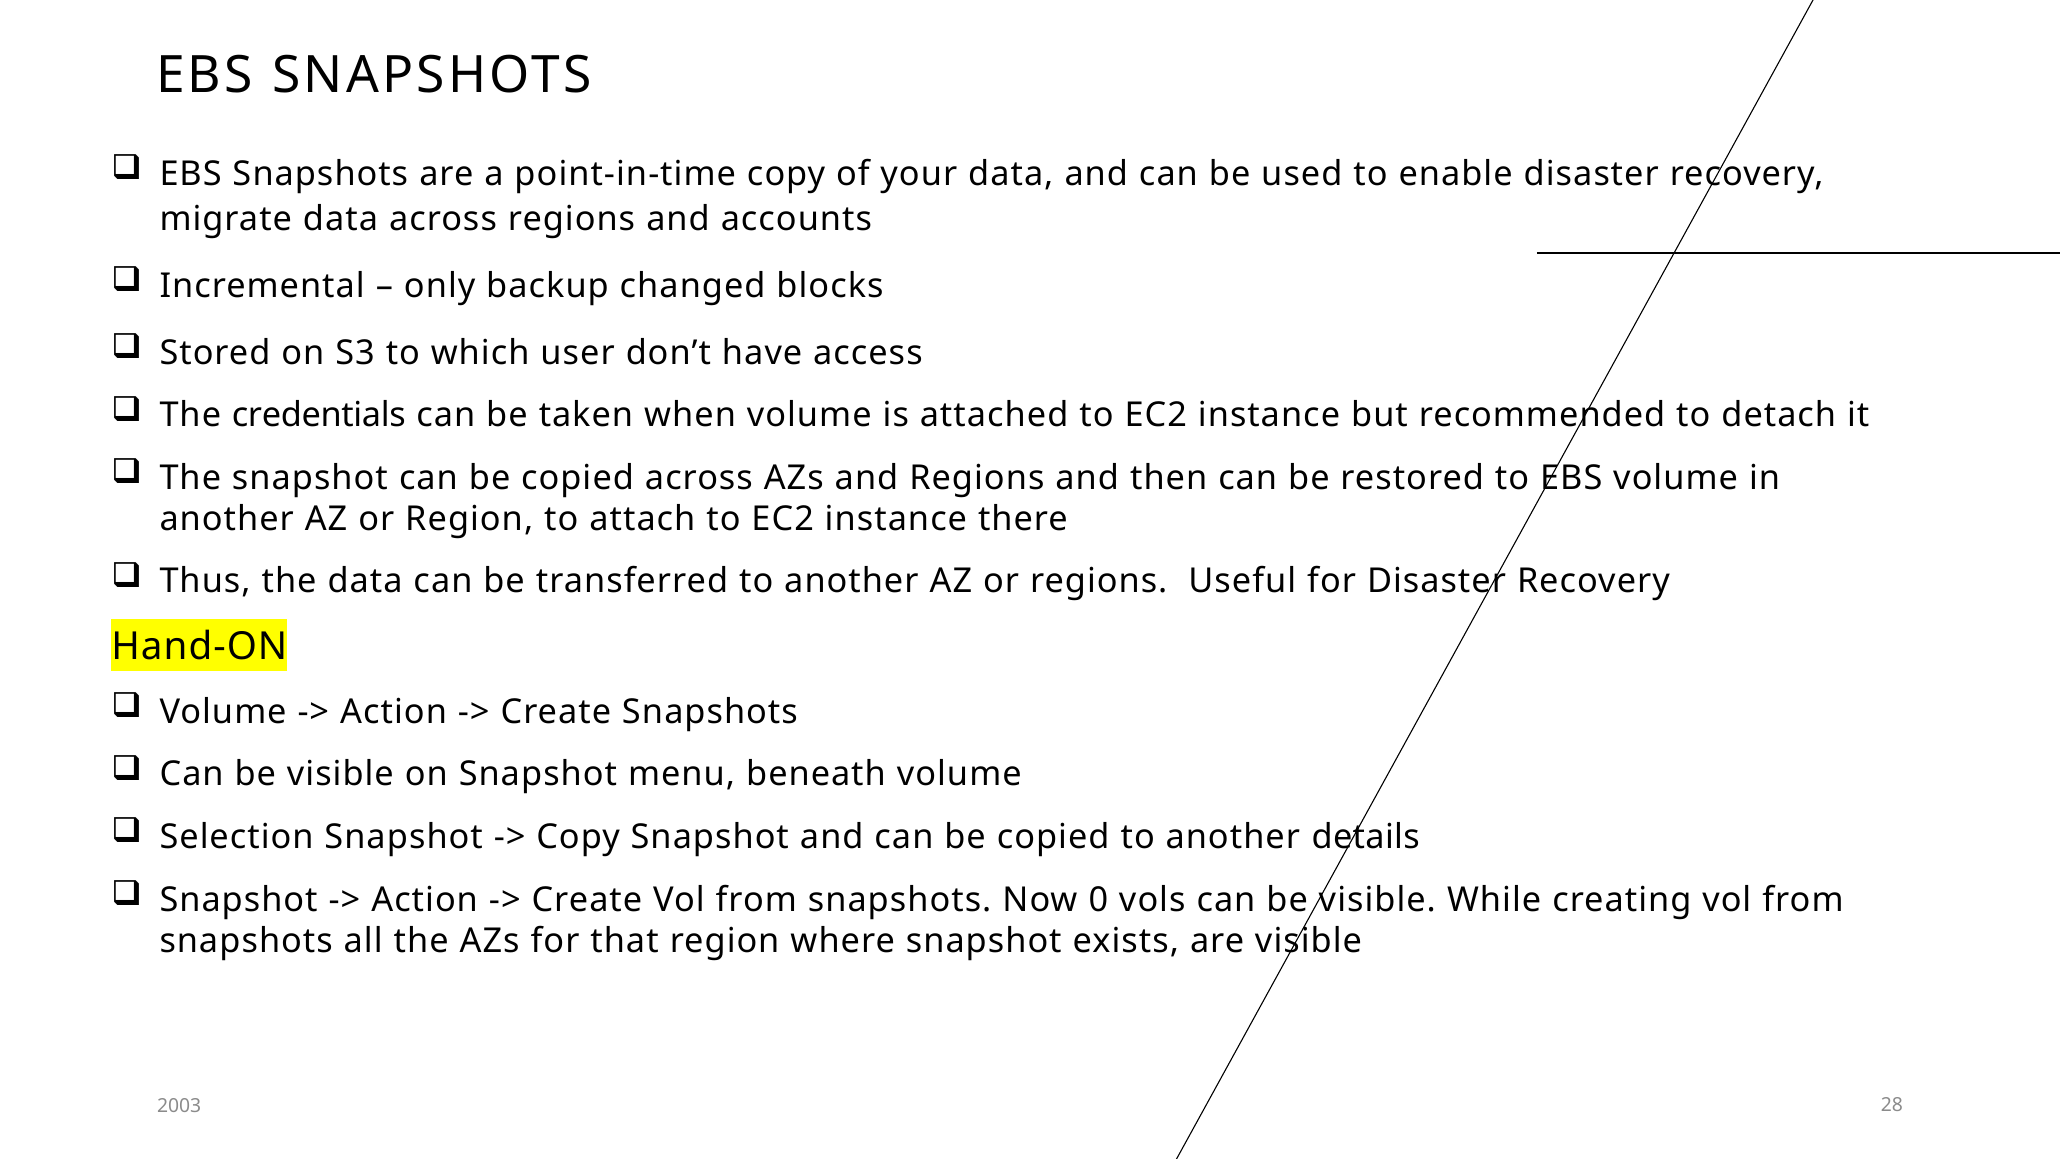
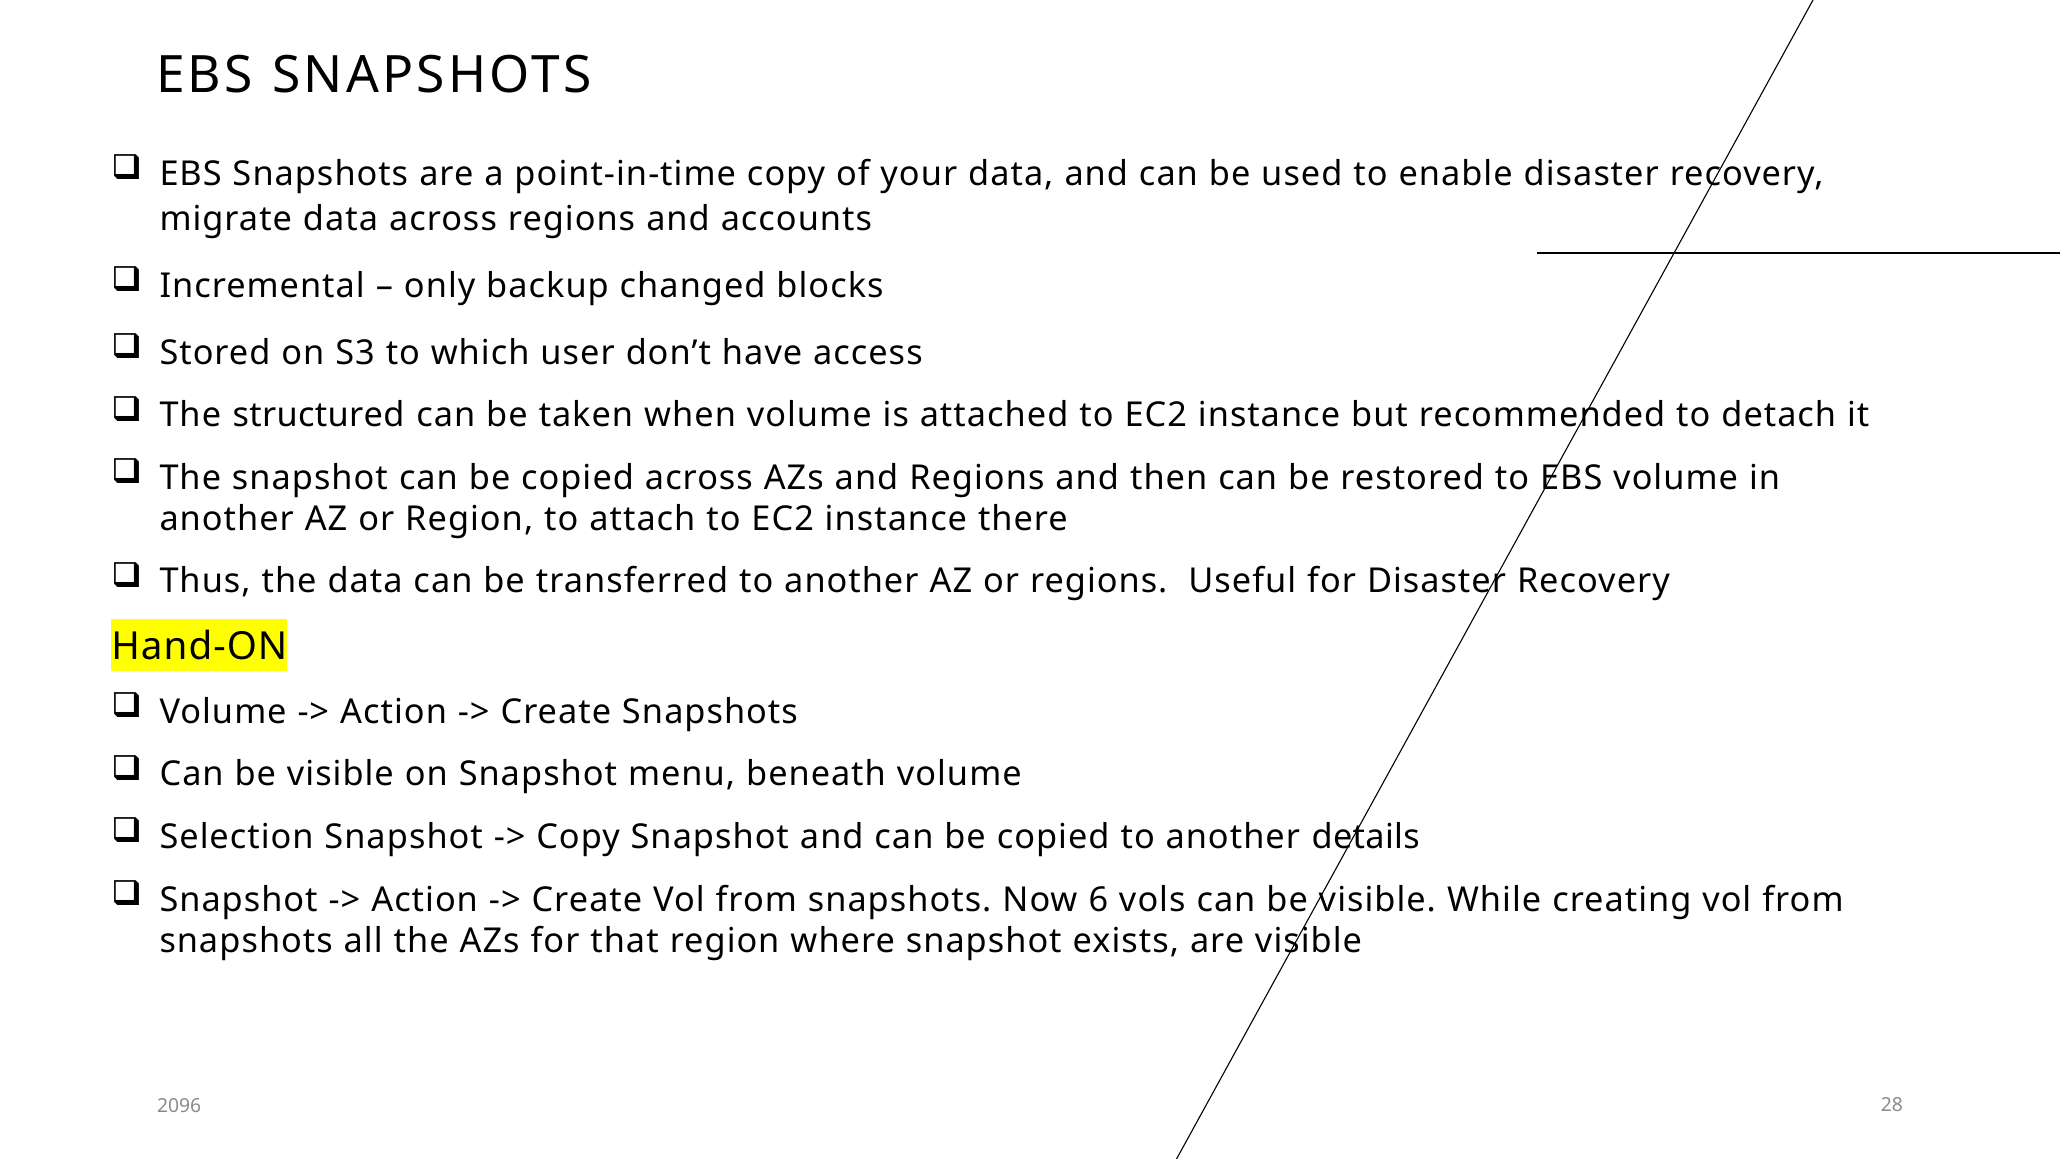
credentials: credentials -> structured
0: 0 -> 6
2003: 2003 -> 2096
